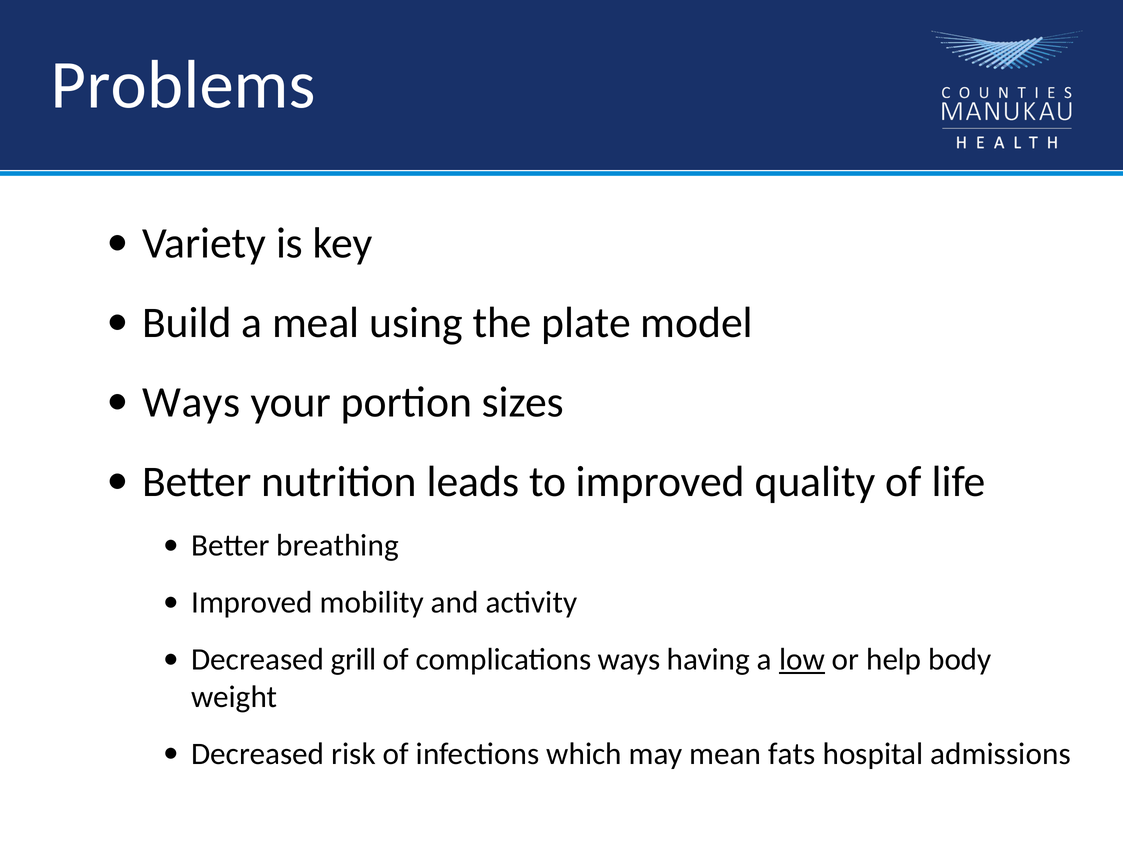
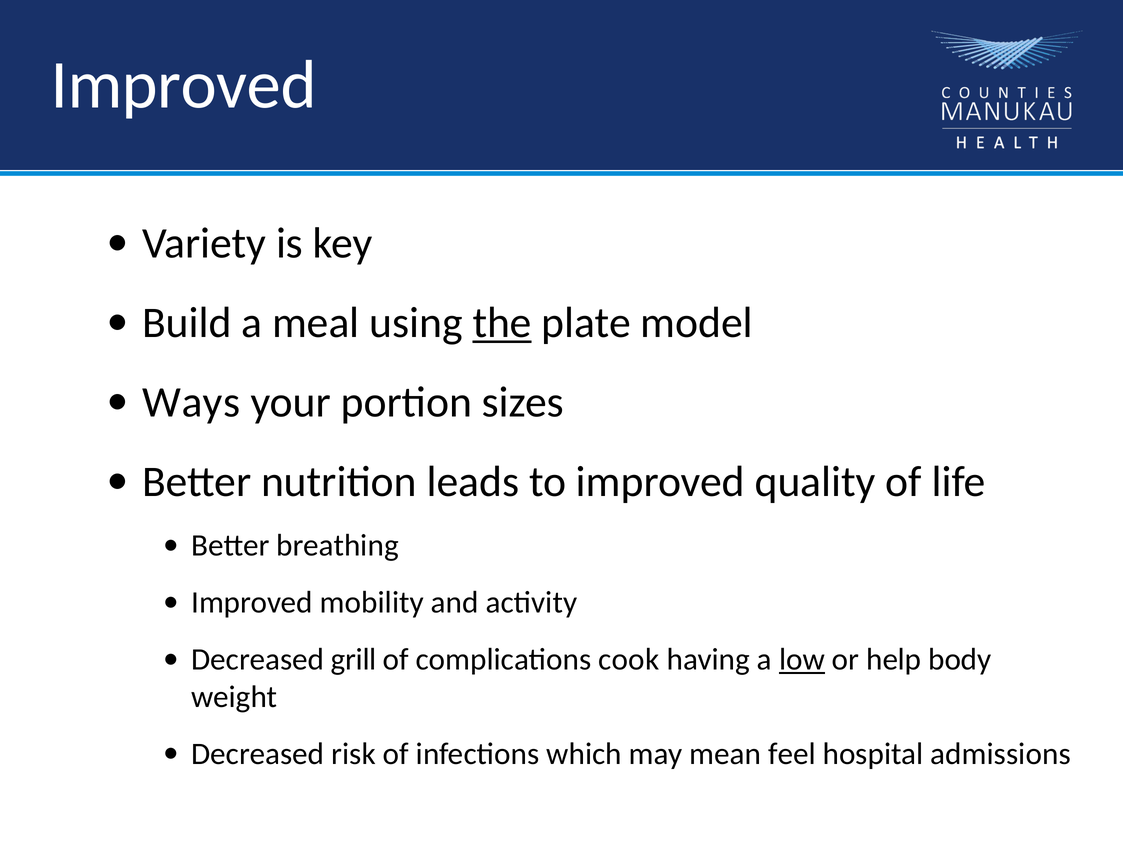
Problems at (183, 85): Problems -> Improved
the underline: none -> present
complications ways: ways -> cook
fats: fats -> feel
